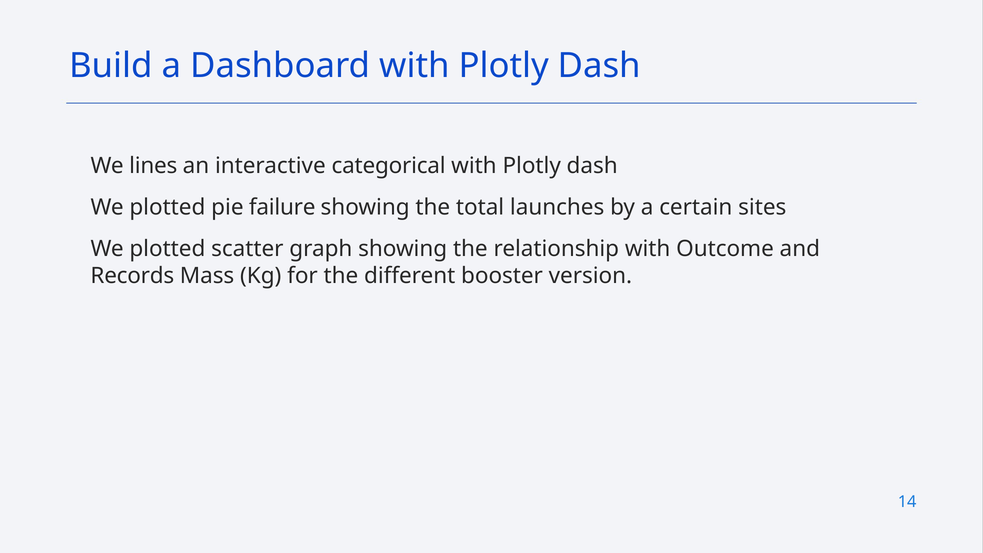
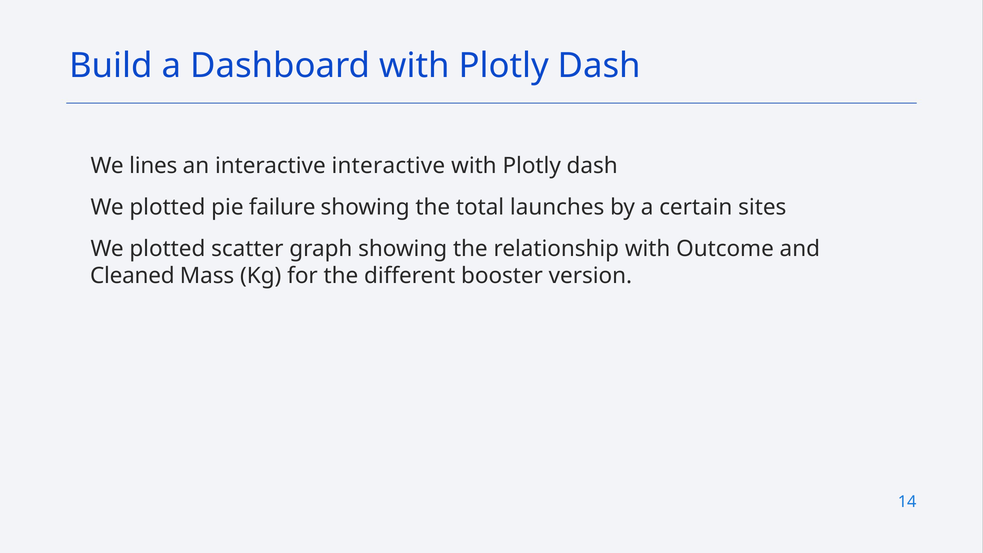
interactive categorical: categorical -> interactive
Records: Records -> Cleaned
